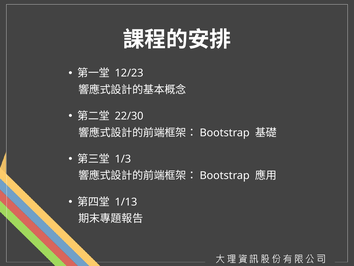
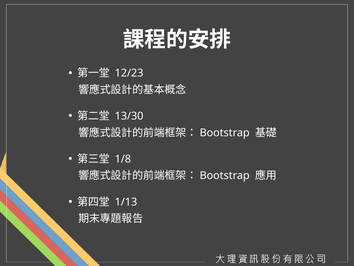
22/30: 22/30 -> 13/30
1/3: 1/3 -> 1/8
